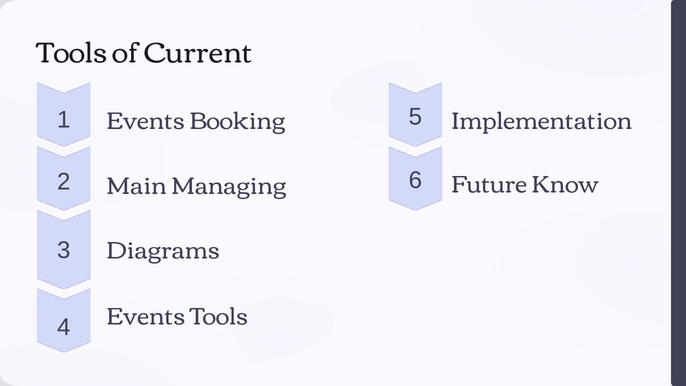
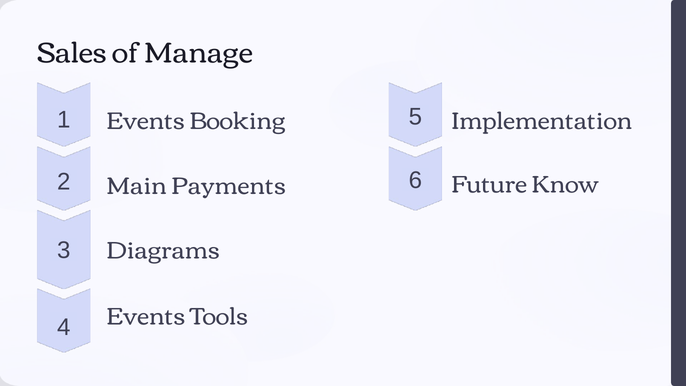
Tools at (72, 53): Tools -> Sales
Current: Current -> Manage
Managing: Managing -> Payments
